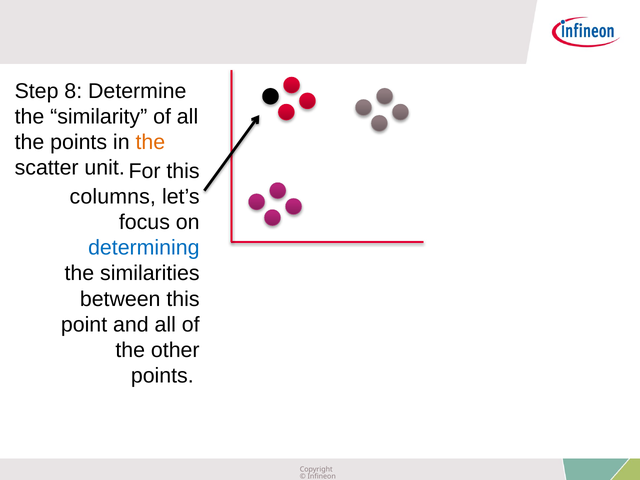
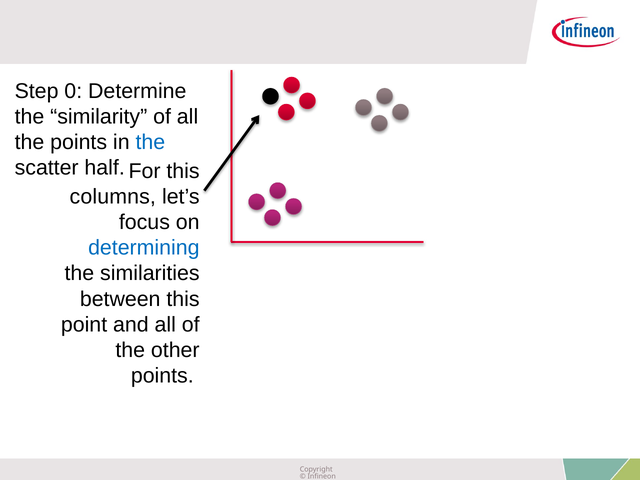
8: 8 -> 0
the at (150, 142) colour: orange -> blue
unit: unit -> half
